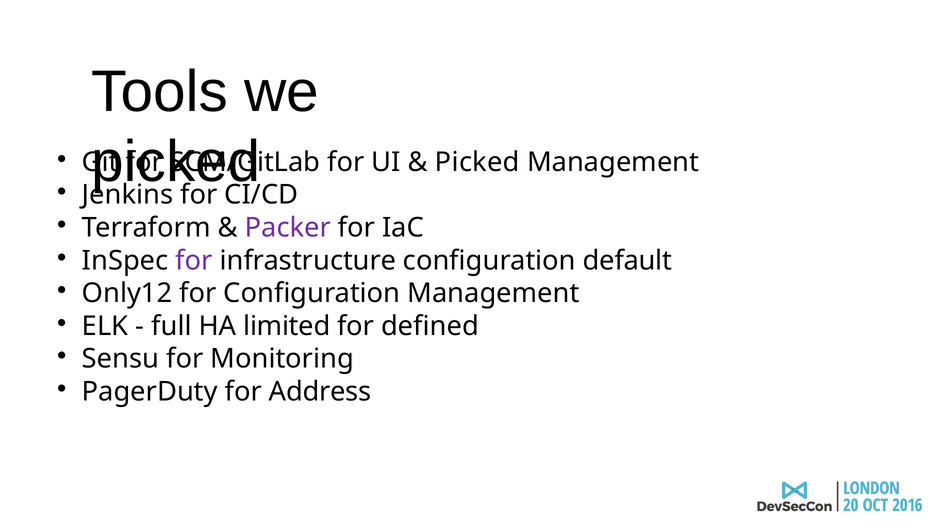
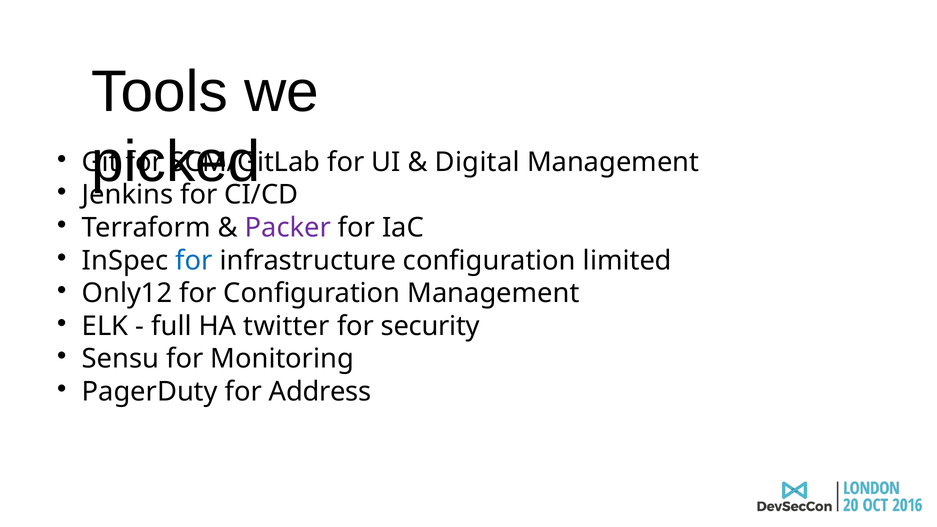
Picked at (477, 162): Picked -> Digital
for at (194, 261) colour: purple -> blue
default: default -> limited
limited: limited -> twitter
defined: defined -> security
